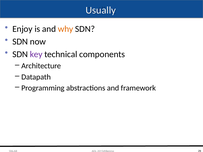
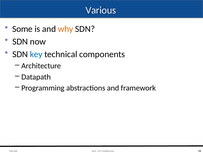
Usually: Usually -> Various
Enjoy: Enjoy -> Some
key colour: purple -> blue
